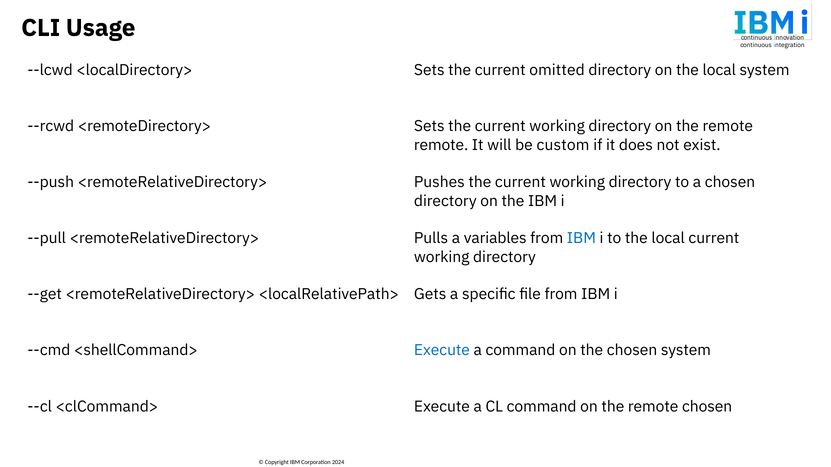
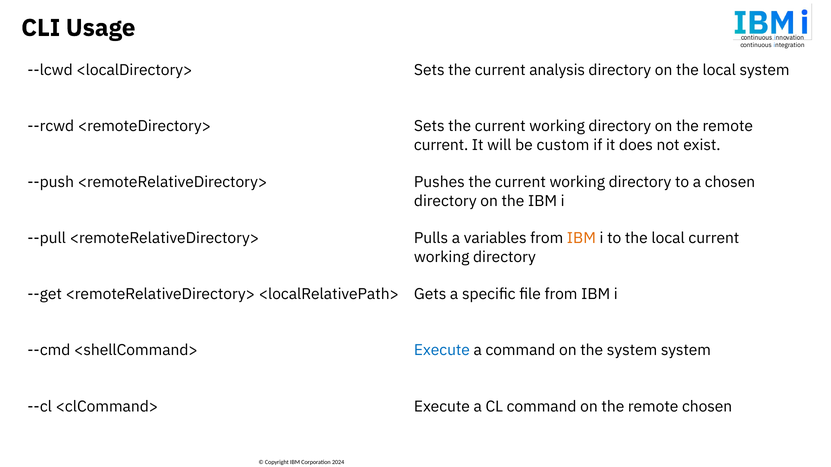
omitted: omitted -> analysis
remote at (441, 145): remote -> current
IBM at (581, 238) colour: blue -> orange
the chosen: chosen -> system
